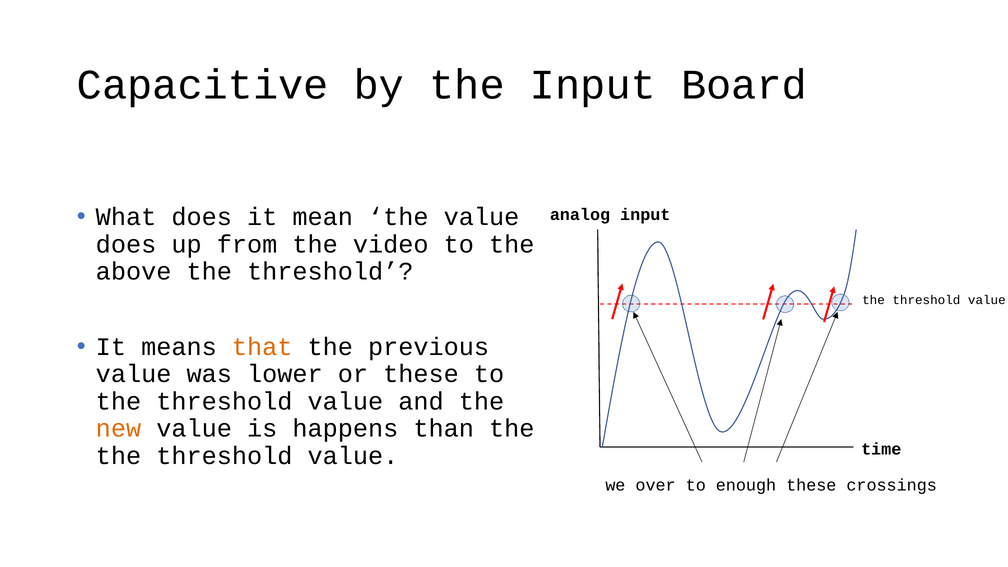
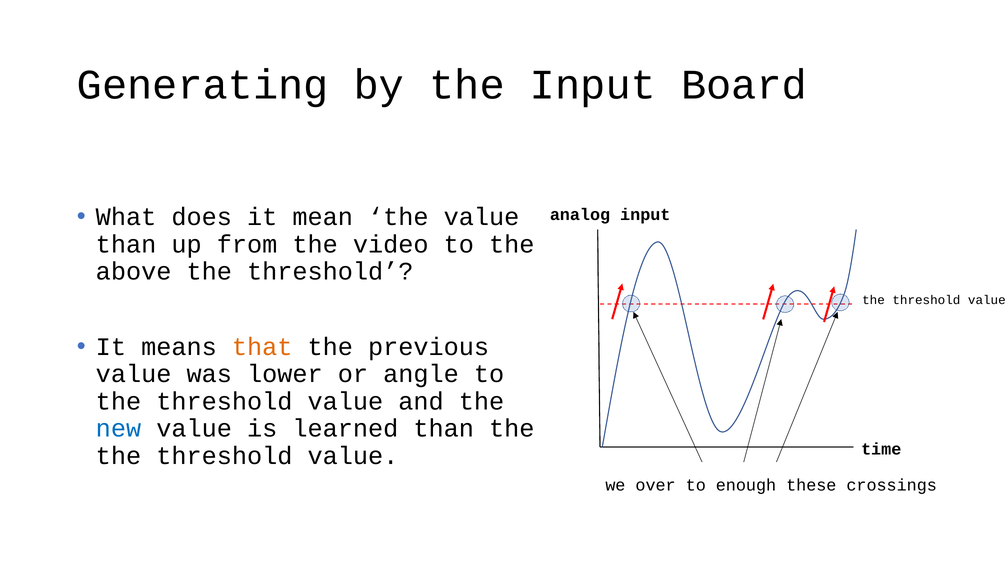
Capacitive: Capacitive -> Generating
does at (126, 244): does -> than
or these: these -> angle
new colour: orange -> blue
happens: happens -> learned
